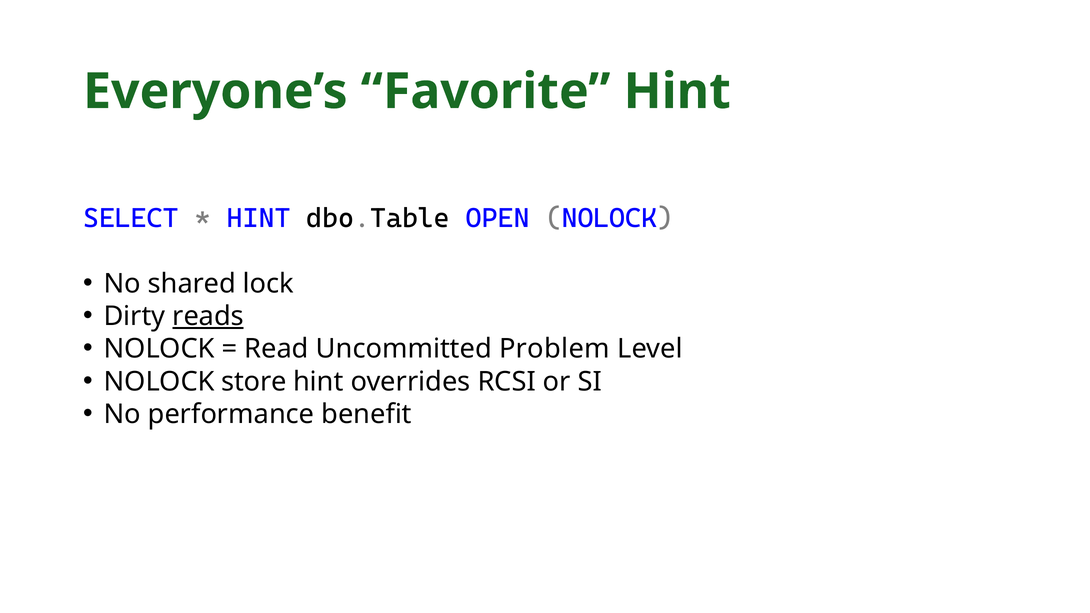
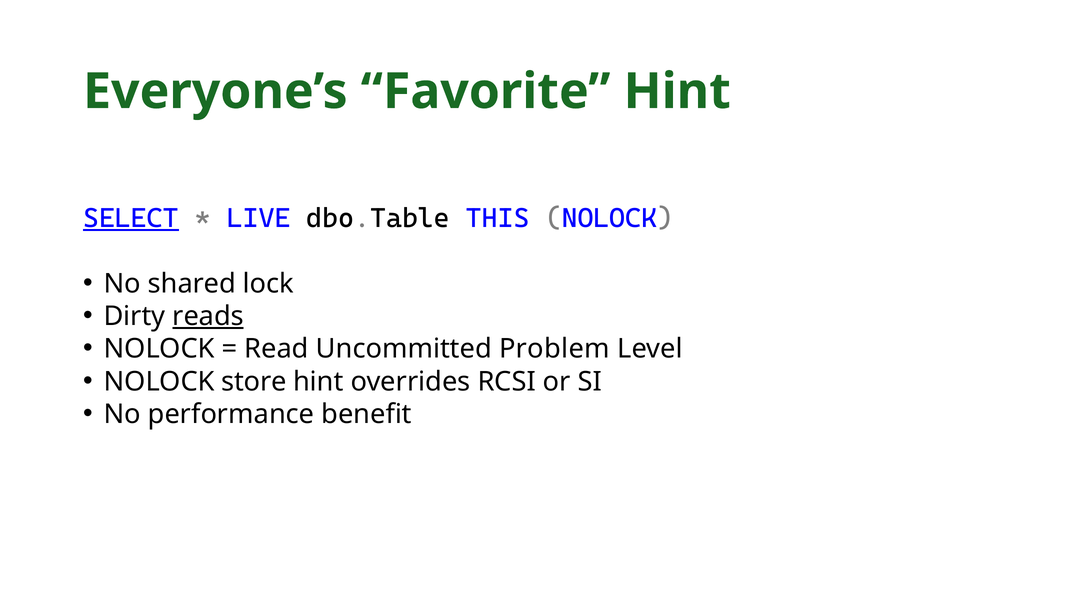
SELECT underline: none -> present
HINT at (259, 218): HINT -> LIVE
OPEN: OPEN -> THIS
